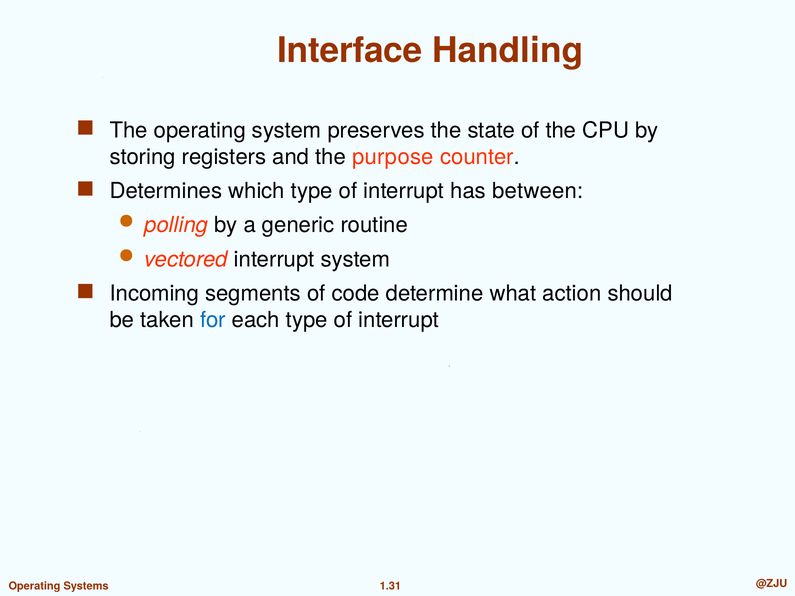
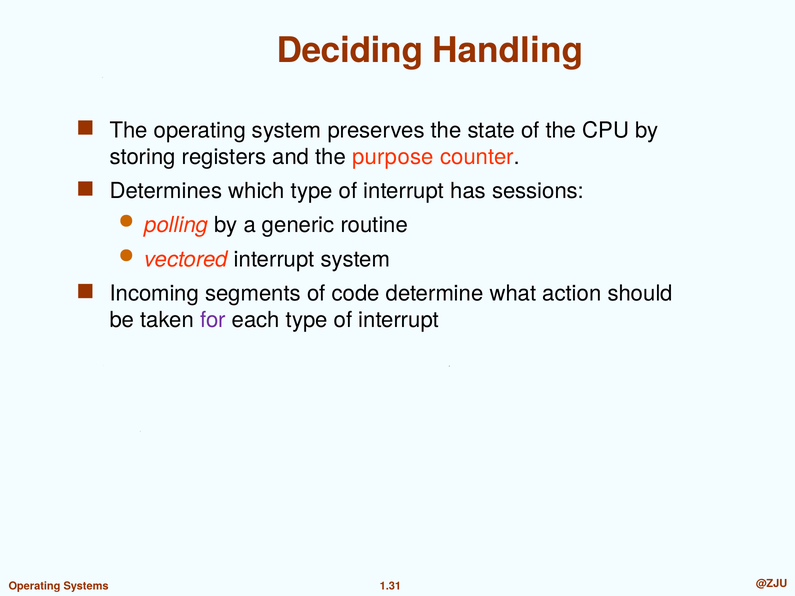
Interface: Interface -> Deciding
between: between -> sessions
for colour: blue -> purple
